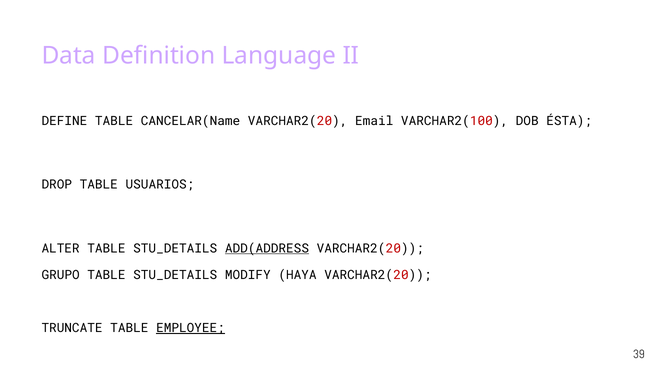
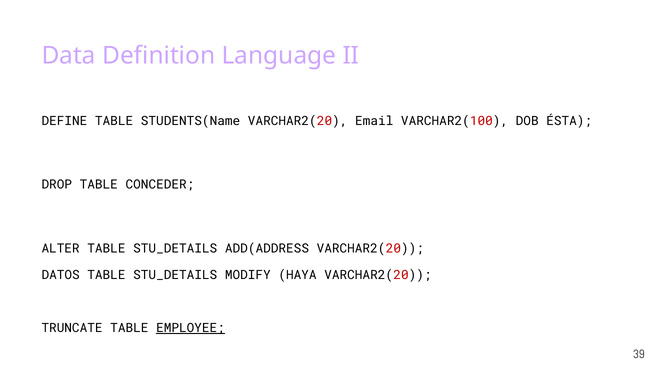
CANCELAR(Name: CANCELAR(Name -> STUDENTS(Name
USUARIOS: USUARIOS -> CONCEDER
ADD(ADDRESS underline: present -> none
GRUPO: GRUPO -> DATOS
